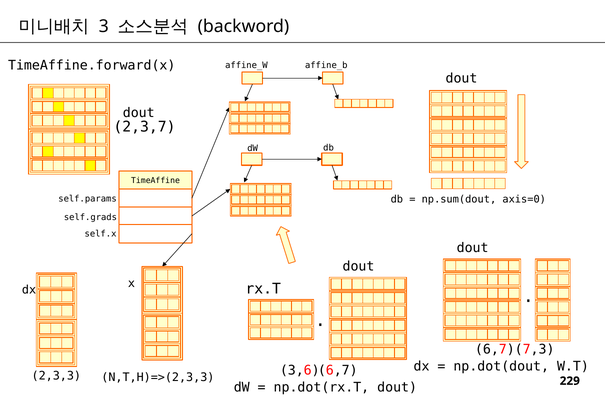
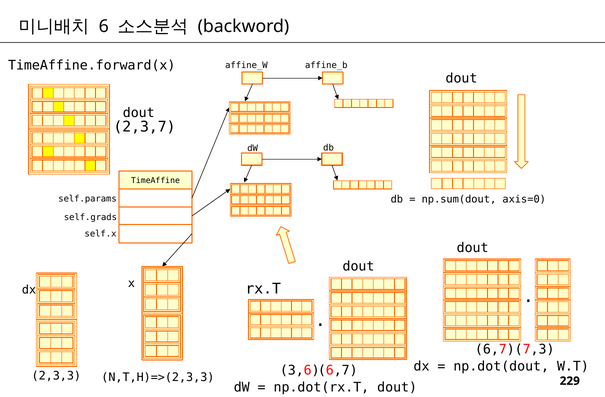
3: 3 -> 6
